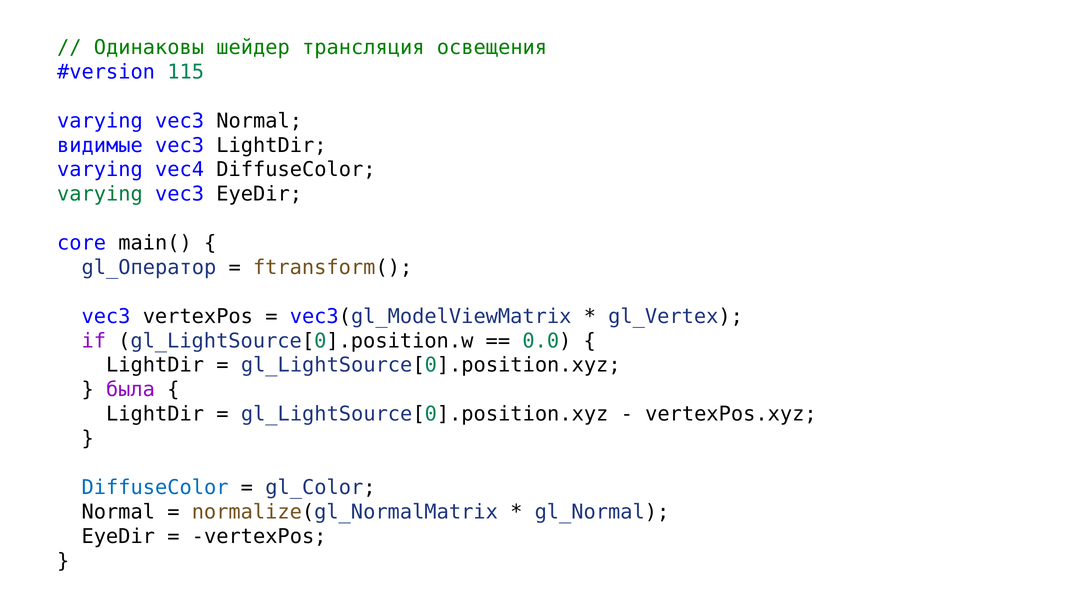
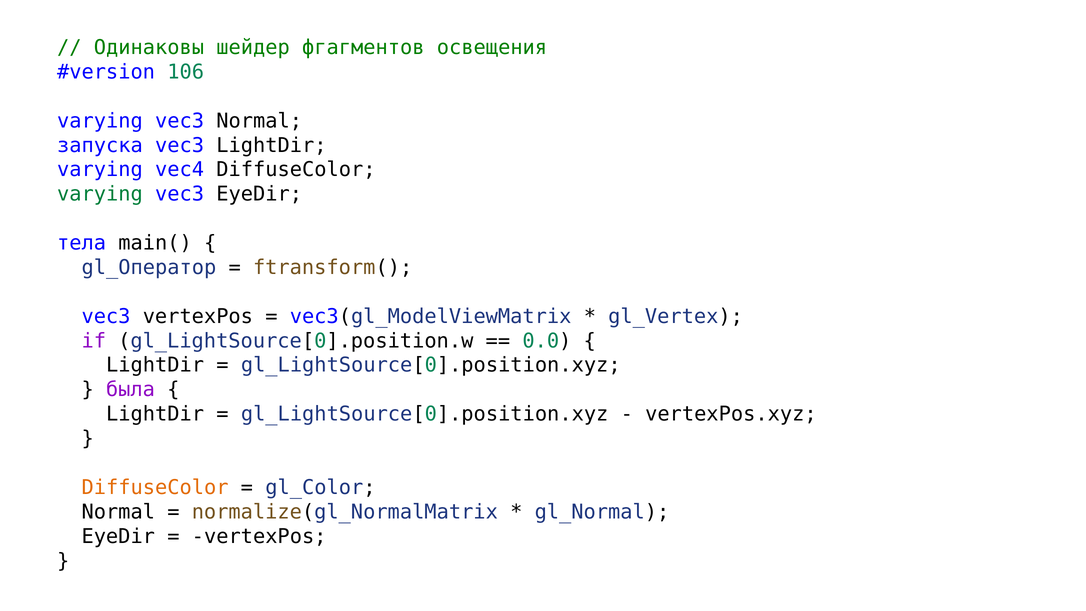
трансляция: трансляция -> фгагментов
115: 115 -> 106
видимые: видимые -> запуска
core: core -> тела
DiffuseColor at (155, 487) colour: blue -> orange
